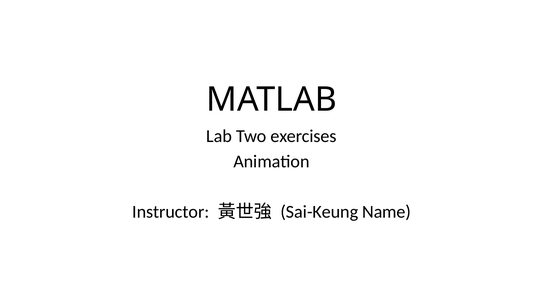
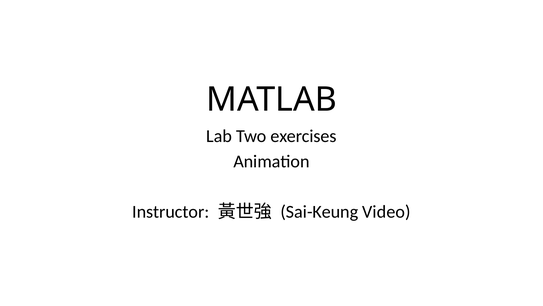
Name: Name -> Video
